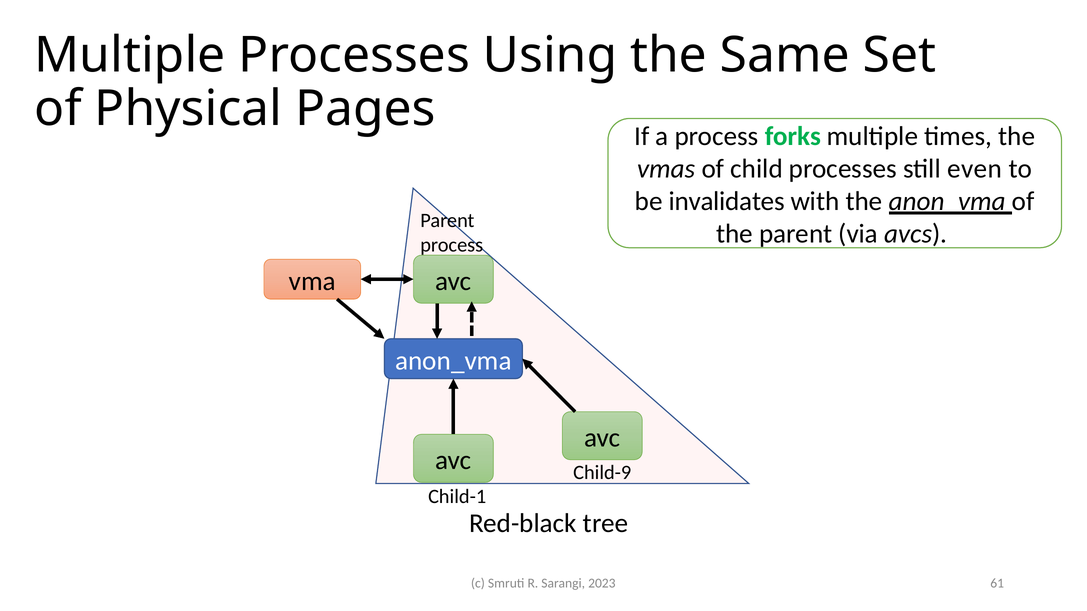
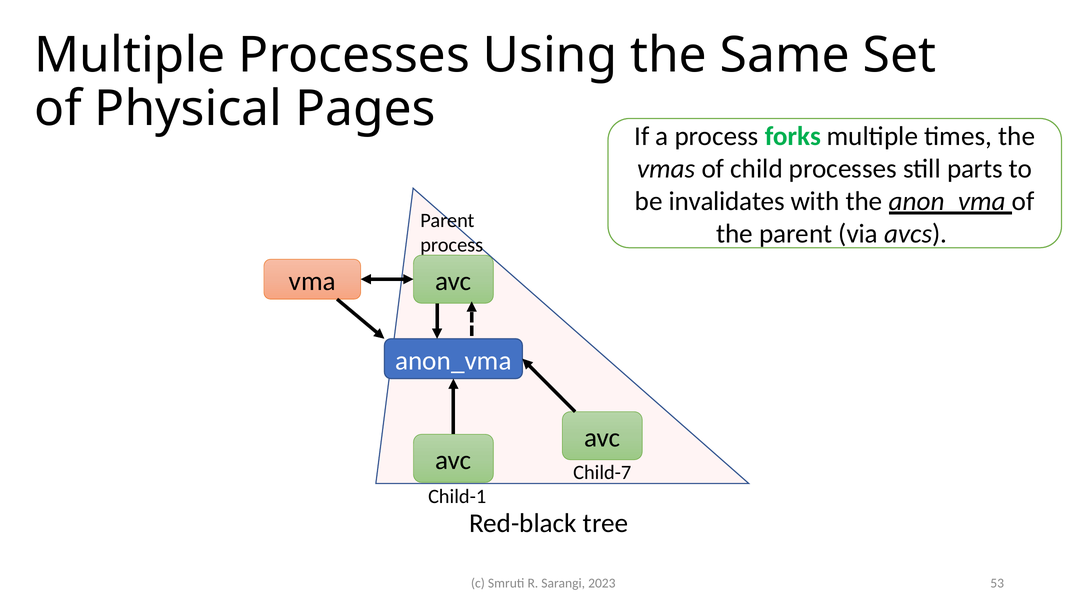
even: even -> parts
Child-9: Child-9 -> Child-7
61: 61 -> 53
